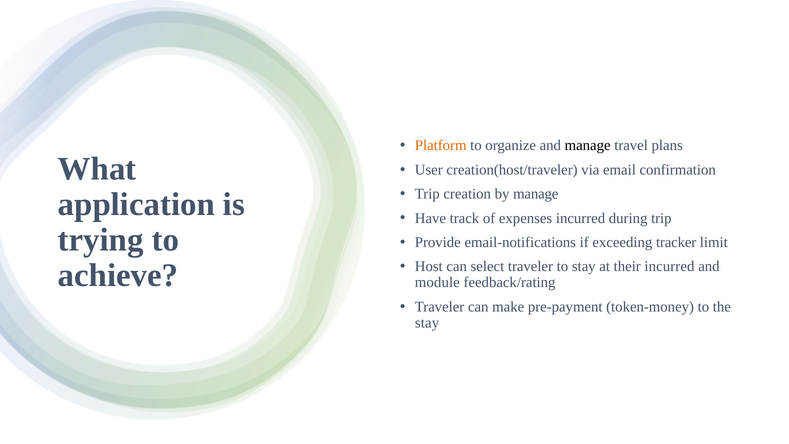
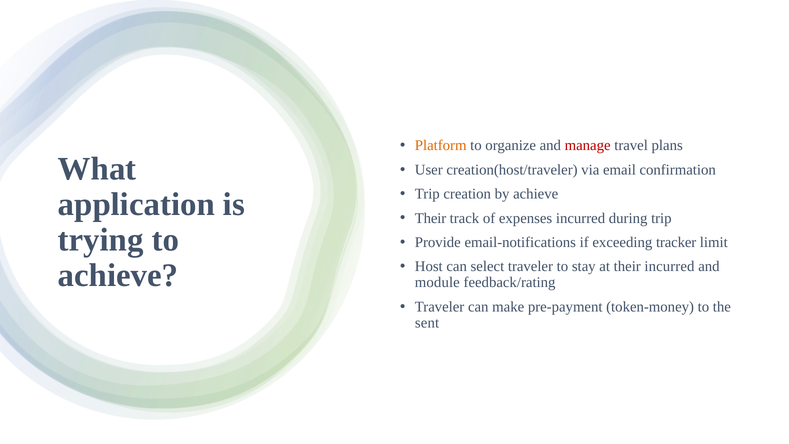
manage at (588, 145) colour: black -> red
by manage: manage -> achieve
Have at (430, 218): Have -> Their
stay at (427, 323): stay -> sent
